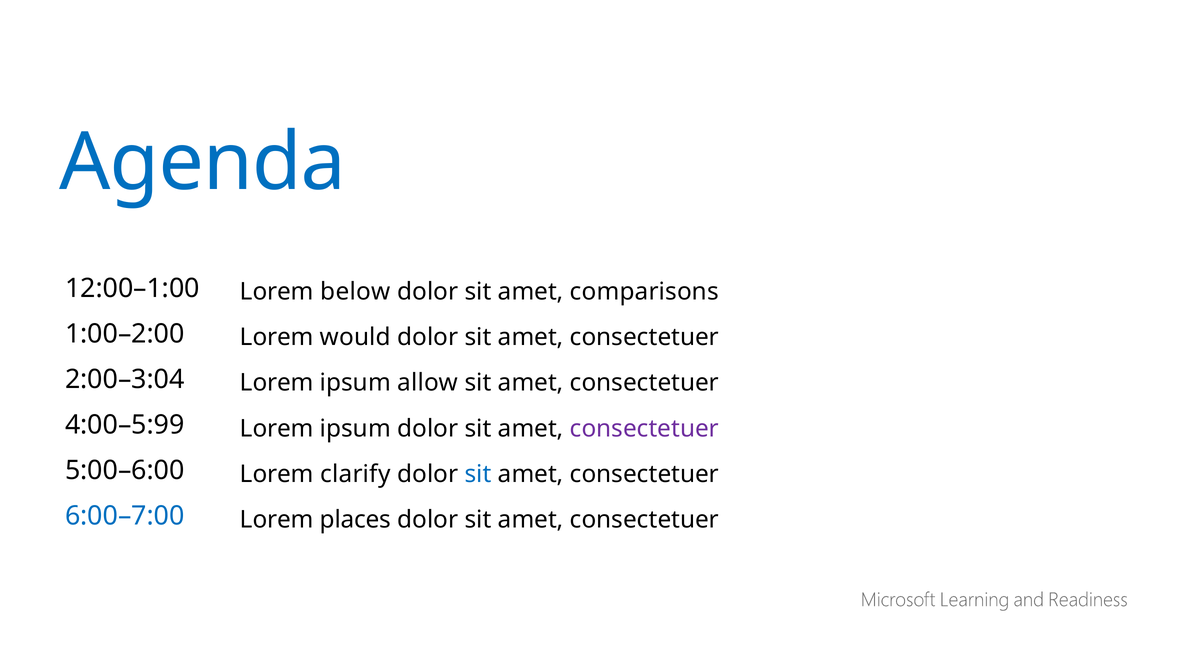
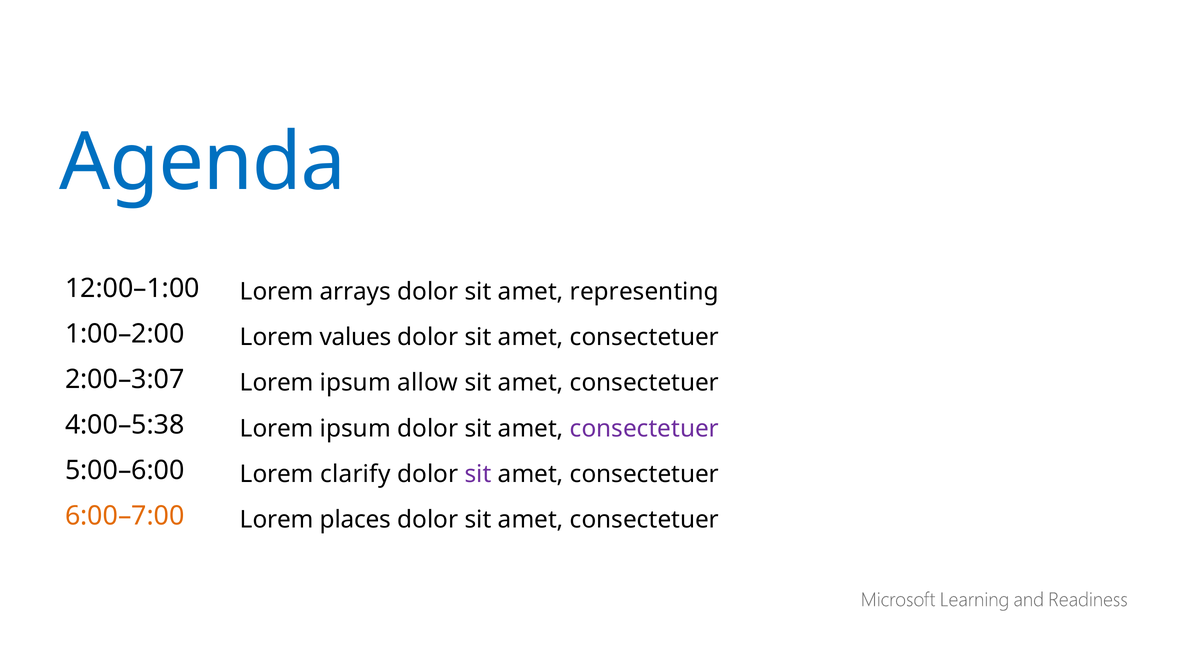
below: below -> arrays
comparisons: comparisons -> representing
would: would -> values
2:00–3:04: 2:00–3:04 -> 2:00–3:07
4:00–5:99: 4:00–5:99 -> 4:00–5:38
sit at (478, 474) colour: blue -> purple
6:00–7:00 colour: blue -> orange
